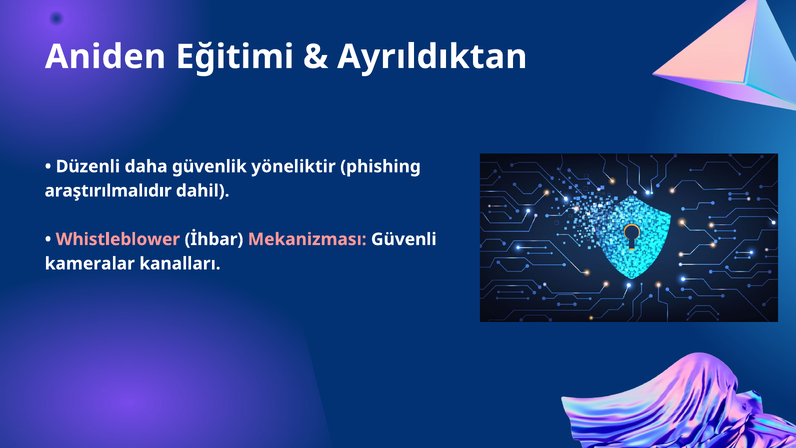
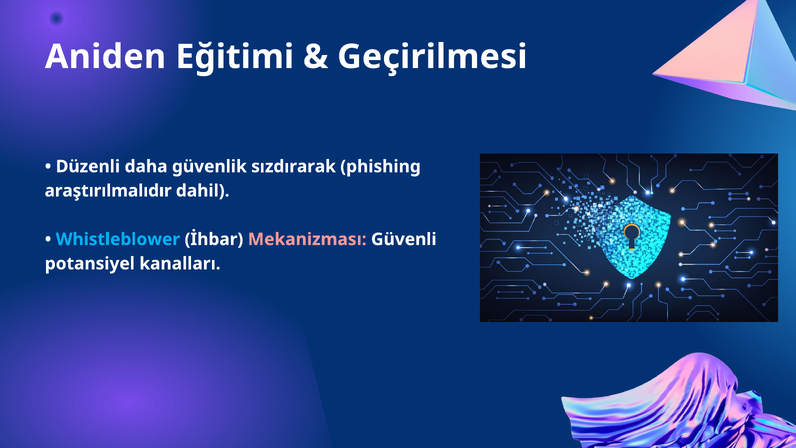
Ayrıldıktan: Ayrıldıktan -> Geçirilmesi
yöneliktir: yöneliktir -> sızdırarak
Whistleblower colour: pink -> light blue
kameralar: kameralar -> potansiyel
